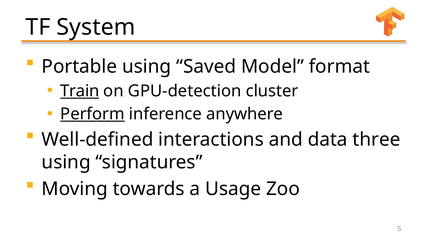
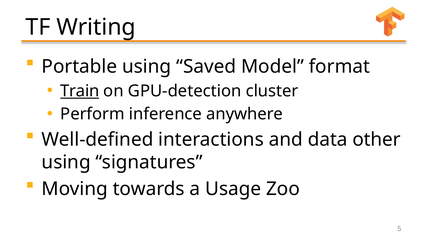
System: System -> Writing
Perform underline: present -> none
three: three -> other
